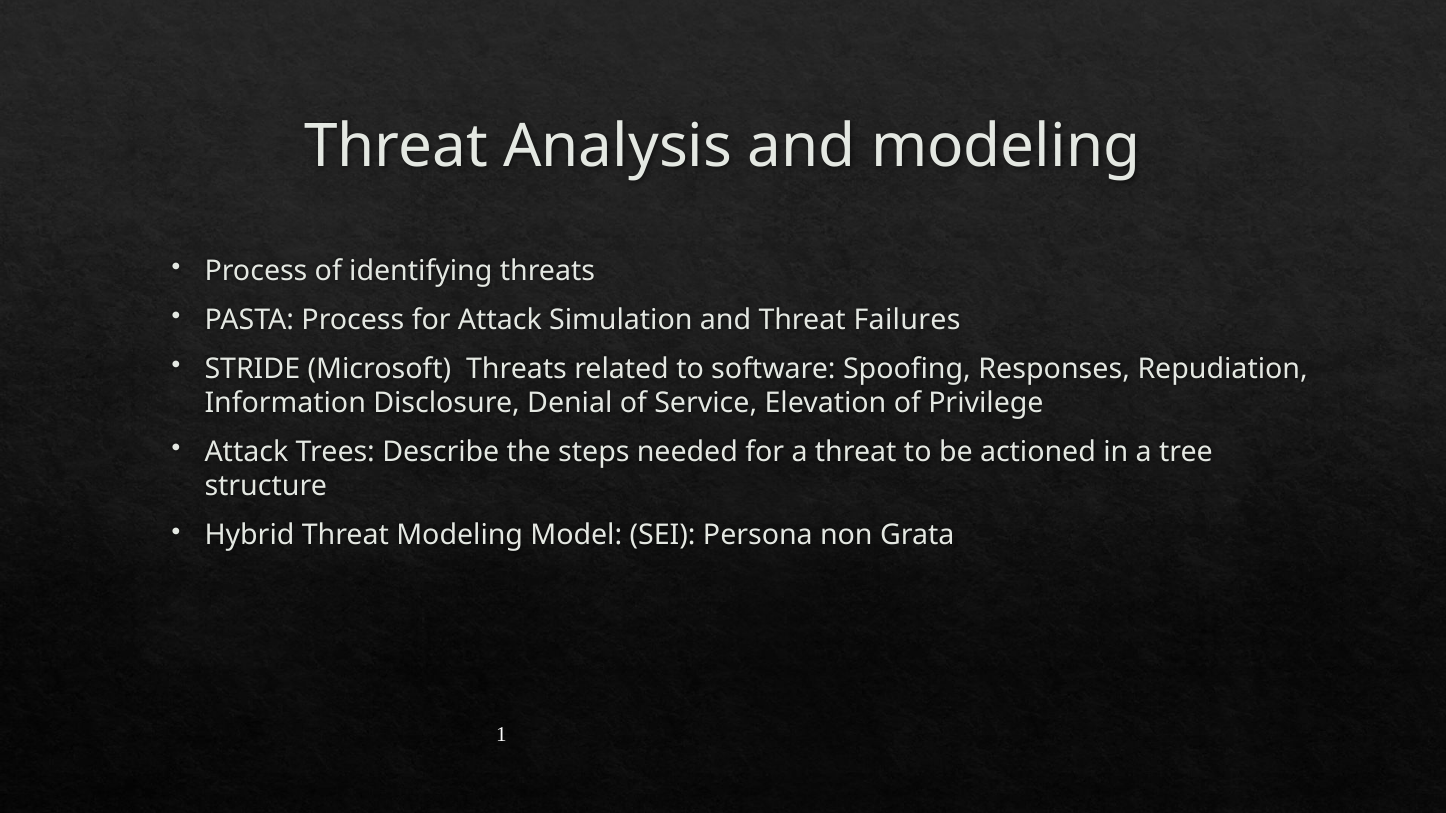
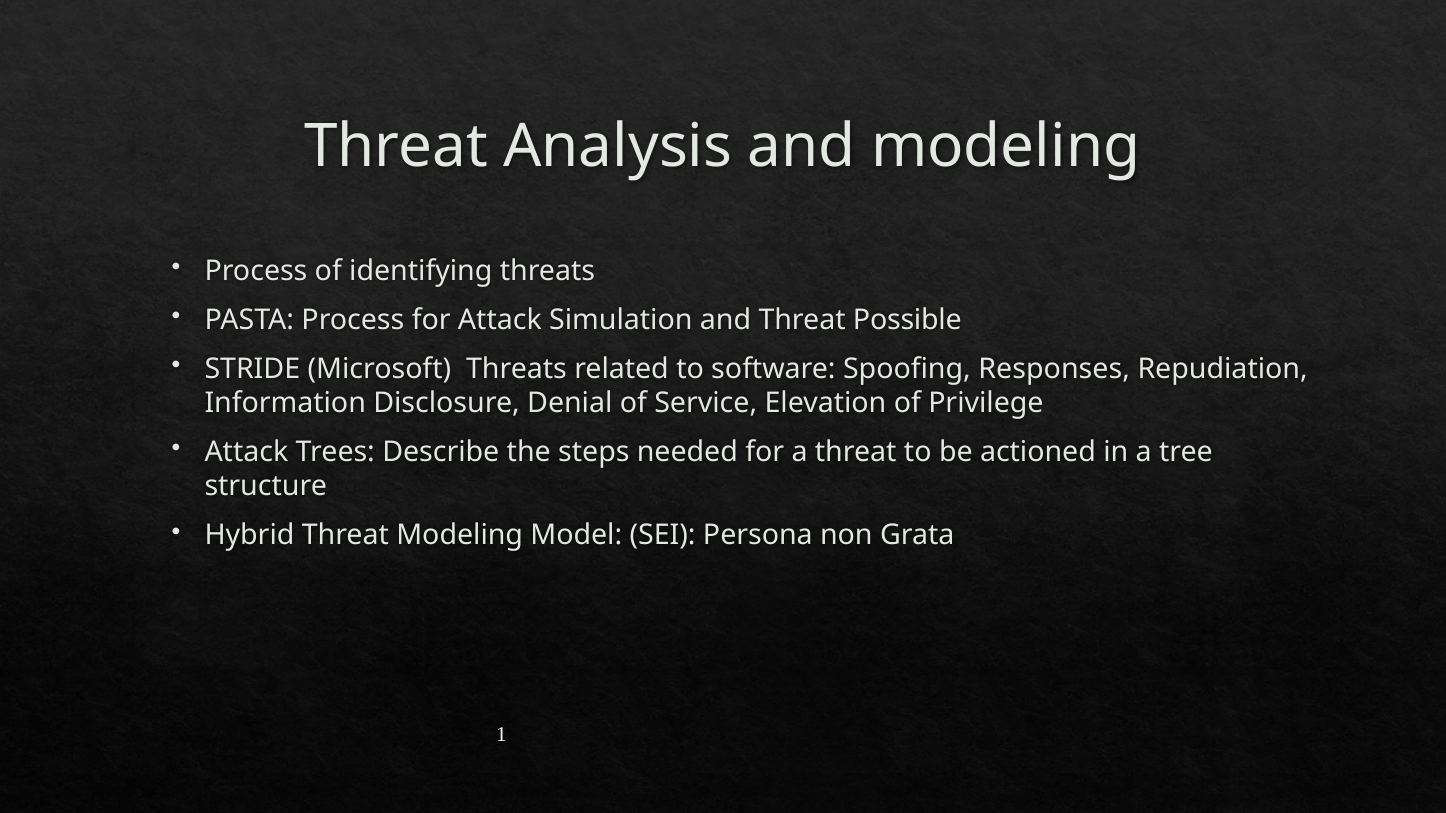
Failures: Failures -> Possible
